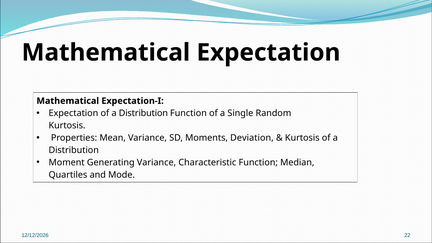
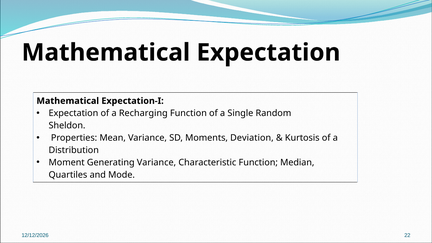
Expectation of a Distribution: Distribution -> Recharging
Kurtosis at (67, 126): Kurtosis -> Sheldon
